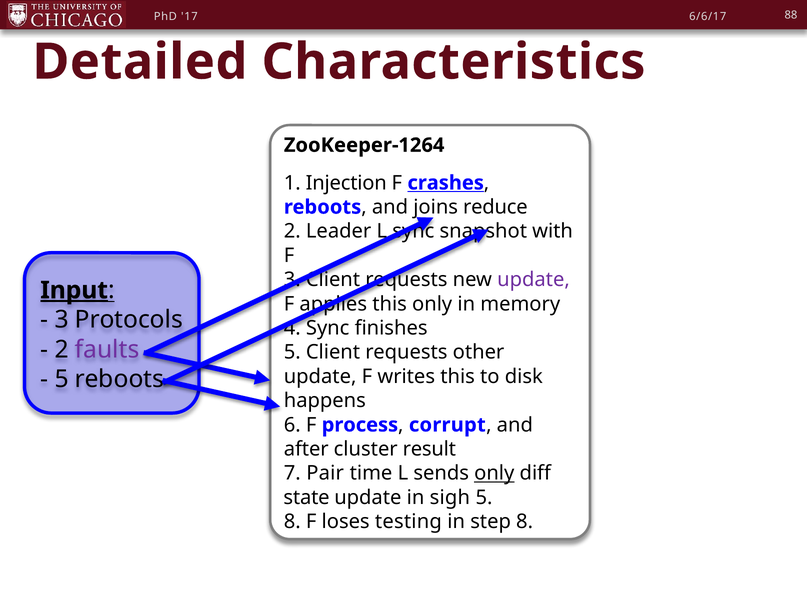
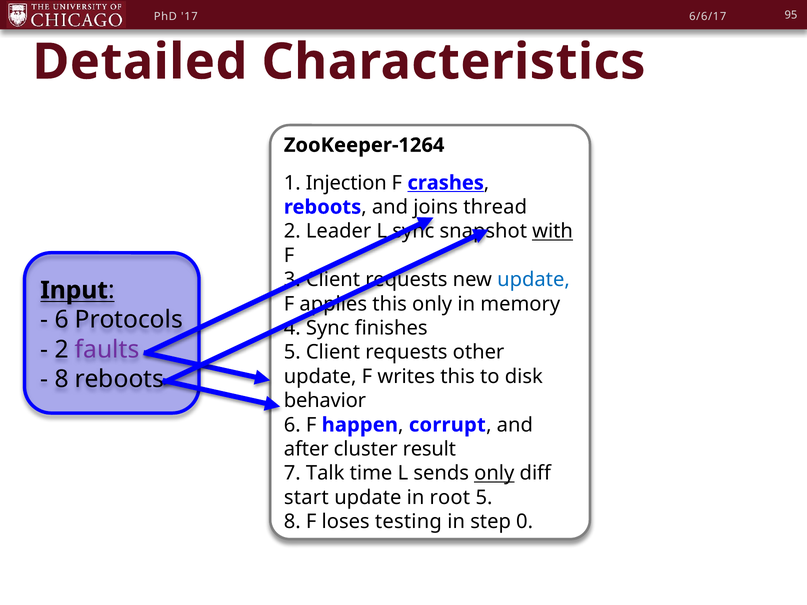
88: 88 -> 95
reduce: reduce -> thread
with underline: none -> present
update at (533, 280) colour: purple -> blue
Input underline: present -> none
3 at (62, 320): 3 -> 6
5 at (62, 379): 5 -> 8
happens: happens -> behavior
process: process -> happen
Pair: Pair -> Talk
state: state -> start
sigh: sigh -> root
step 8: 8 -> 0
